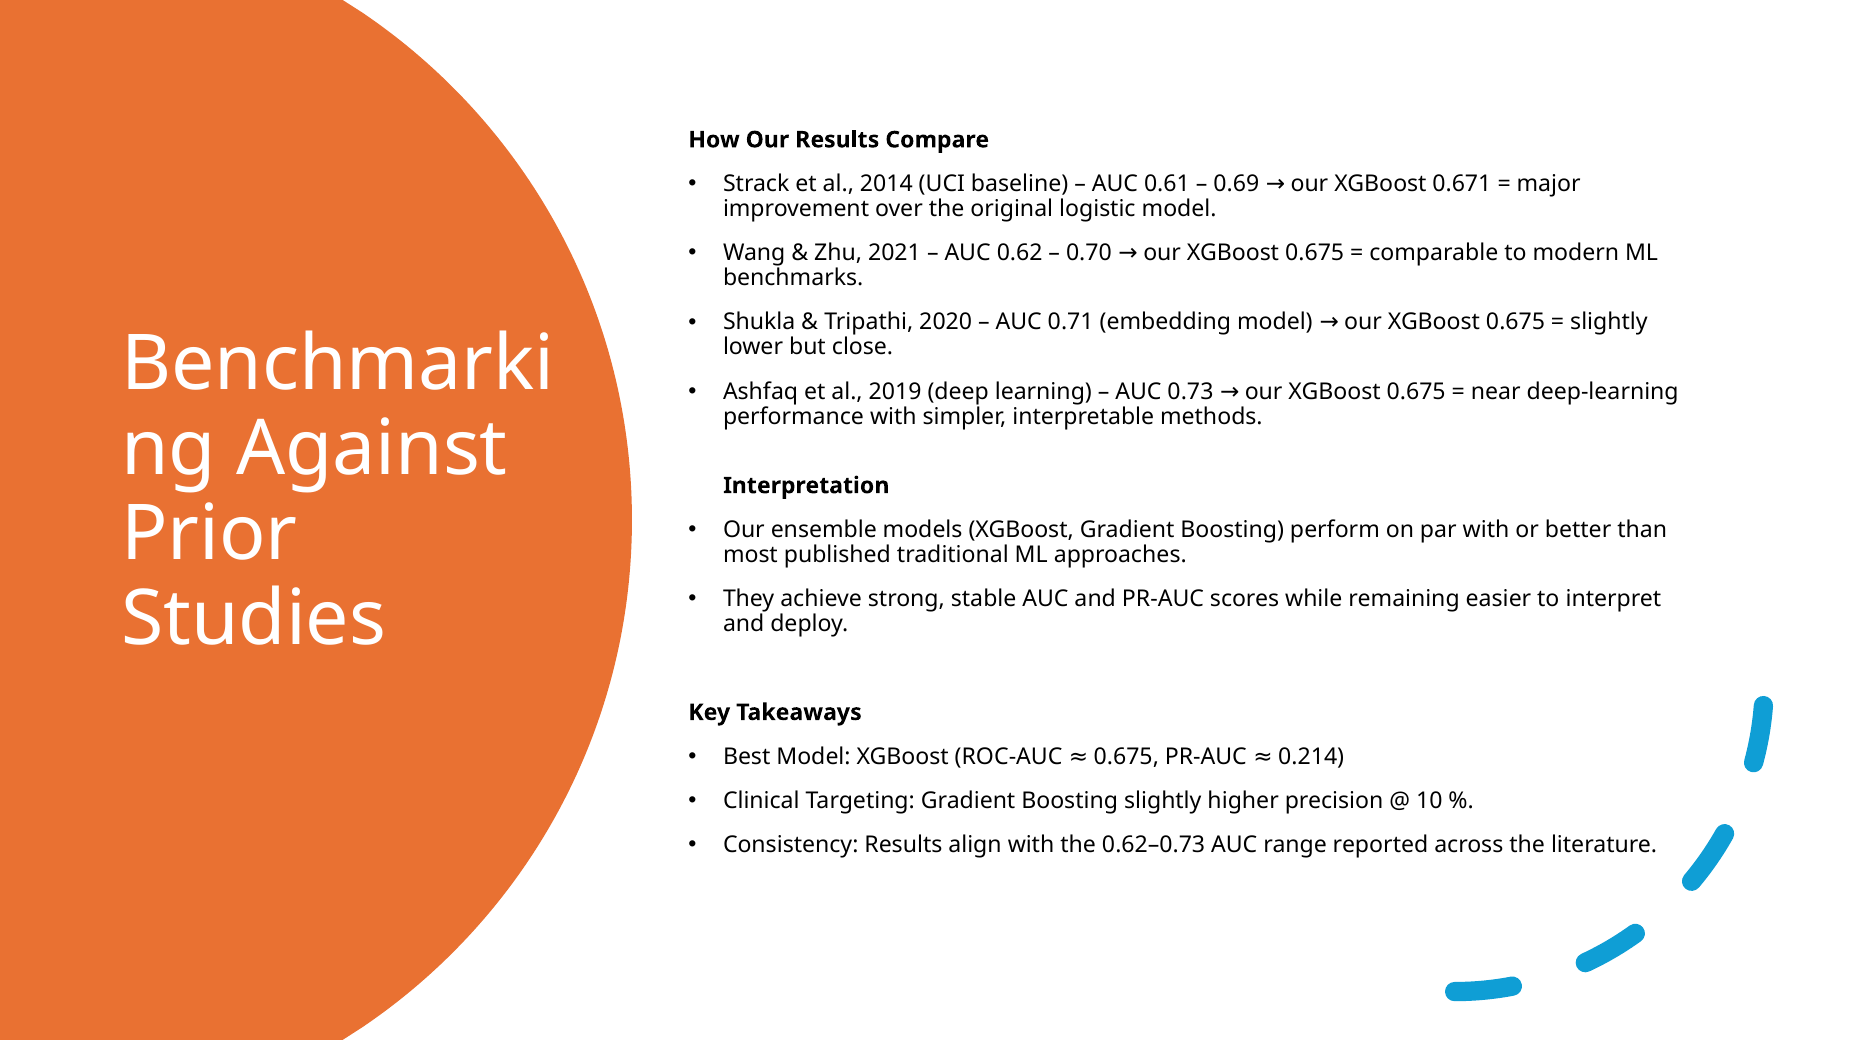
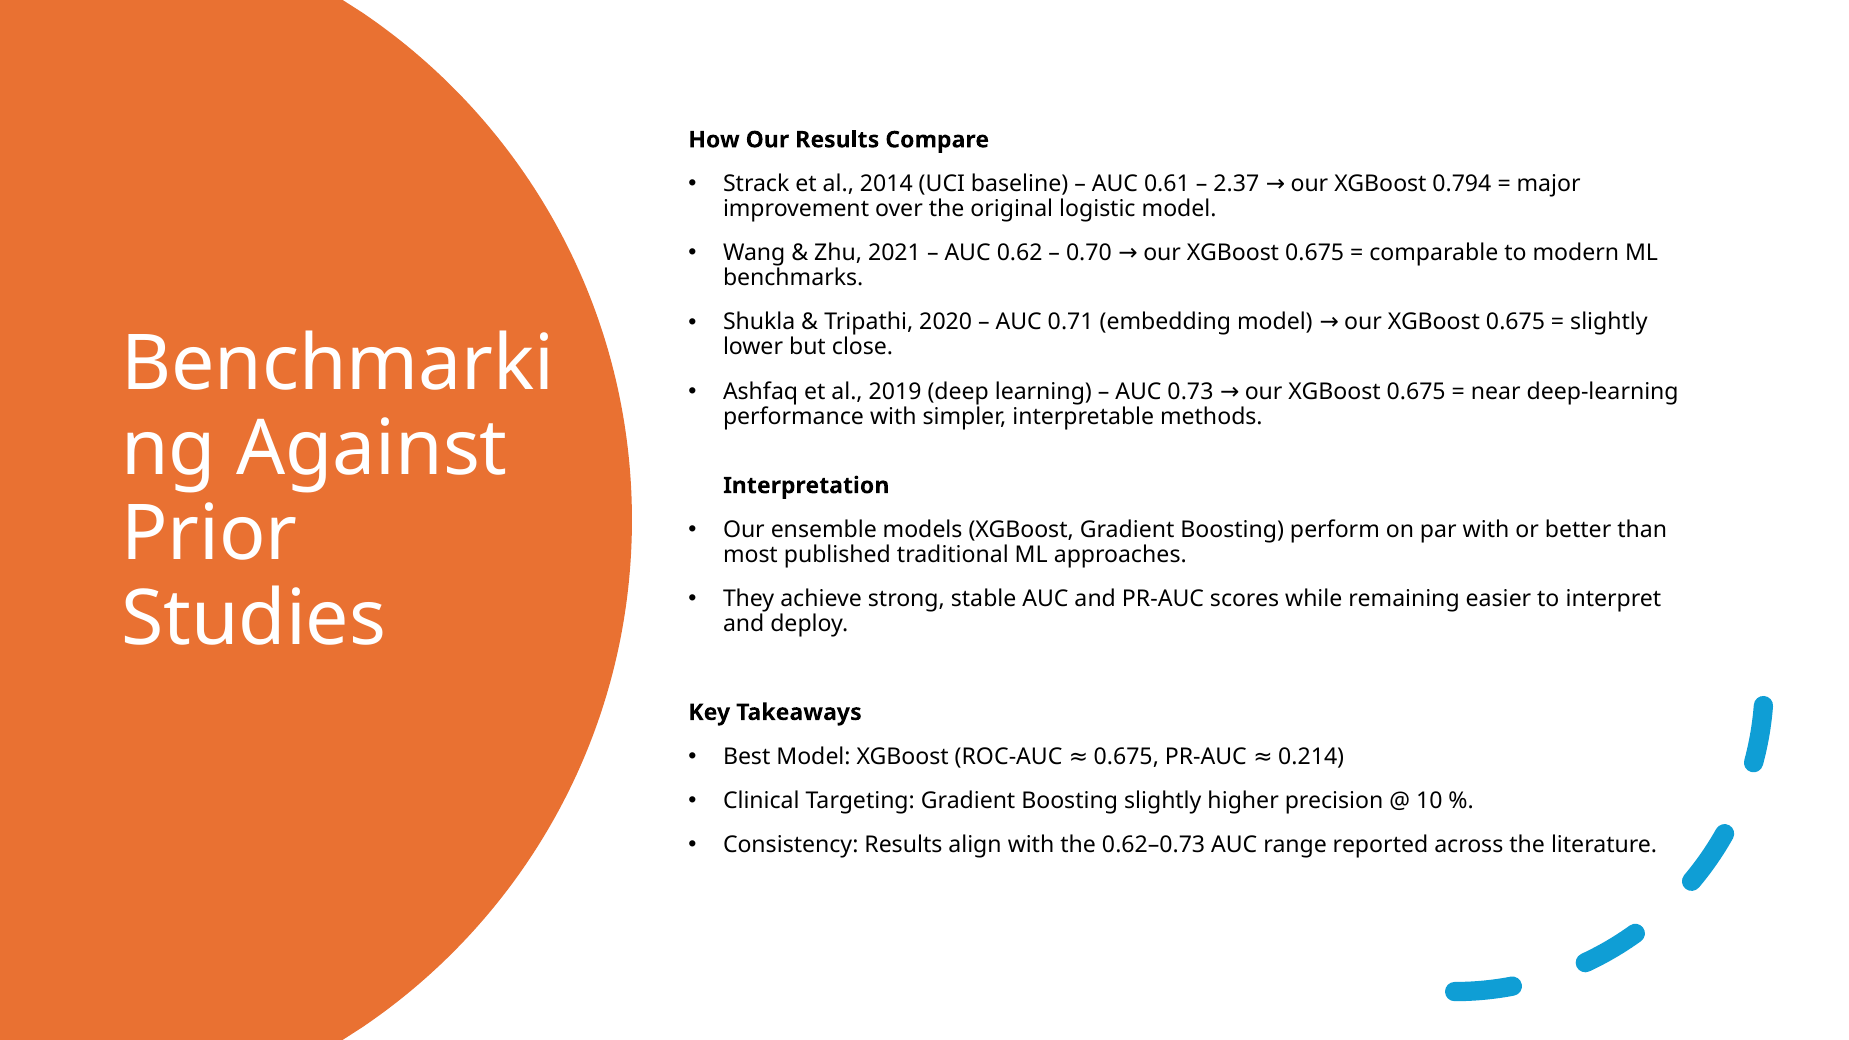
0.69: 0.69 -> 2.37
0.671: 0.671 -> 0.794
